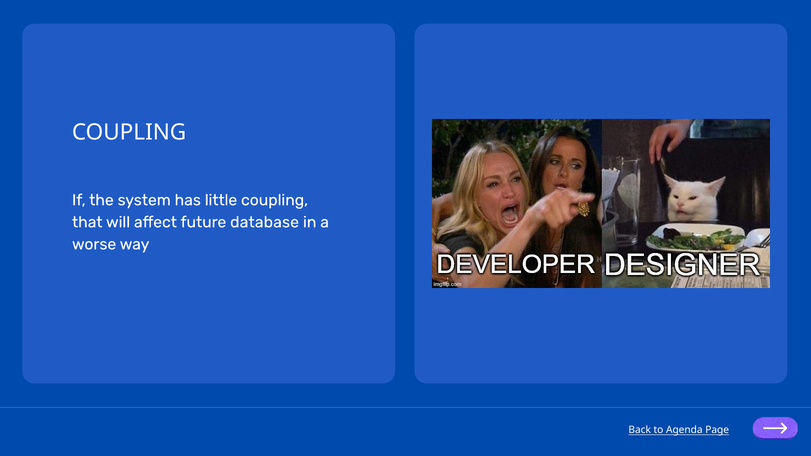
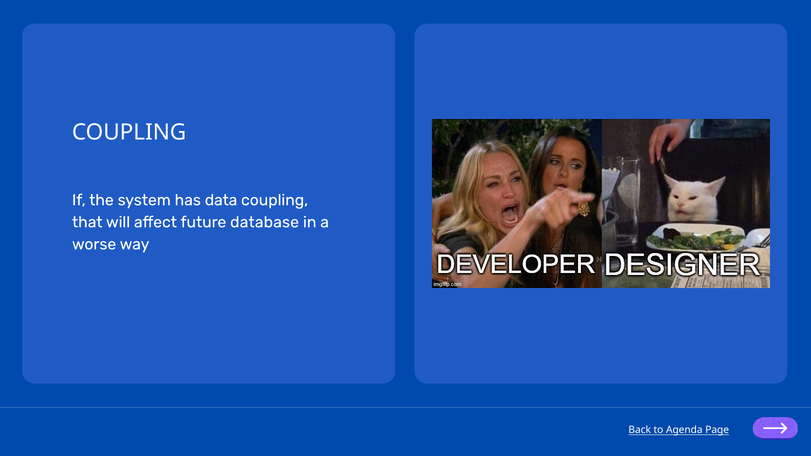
little: little -> data
